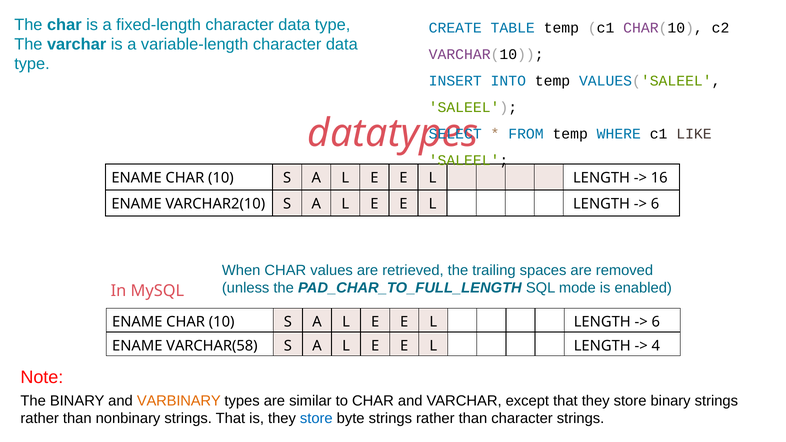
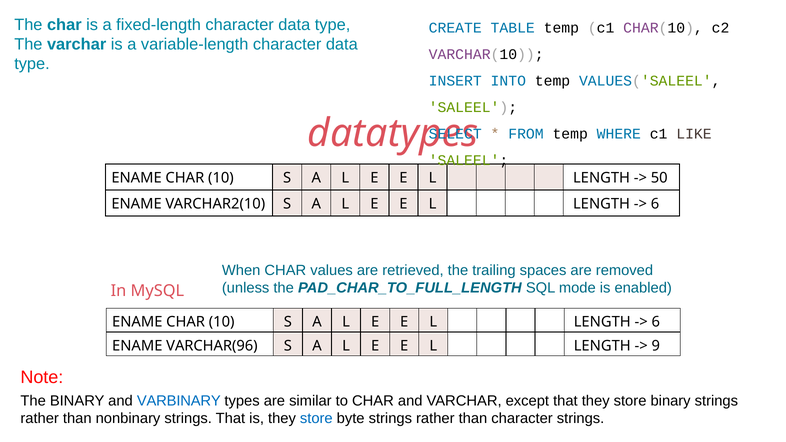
16: 16 -> 50
VARCHAR(58: VARCHAR(58 -> VARCHAR(96
4: 4 -> 9
VARBINARY colour: orange -> blue
